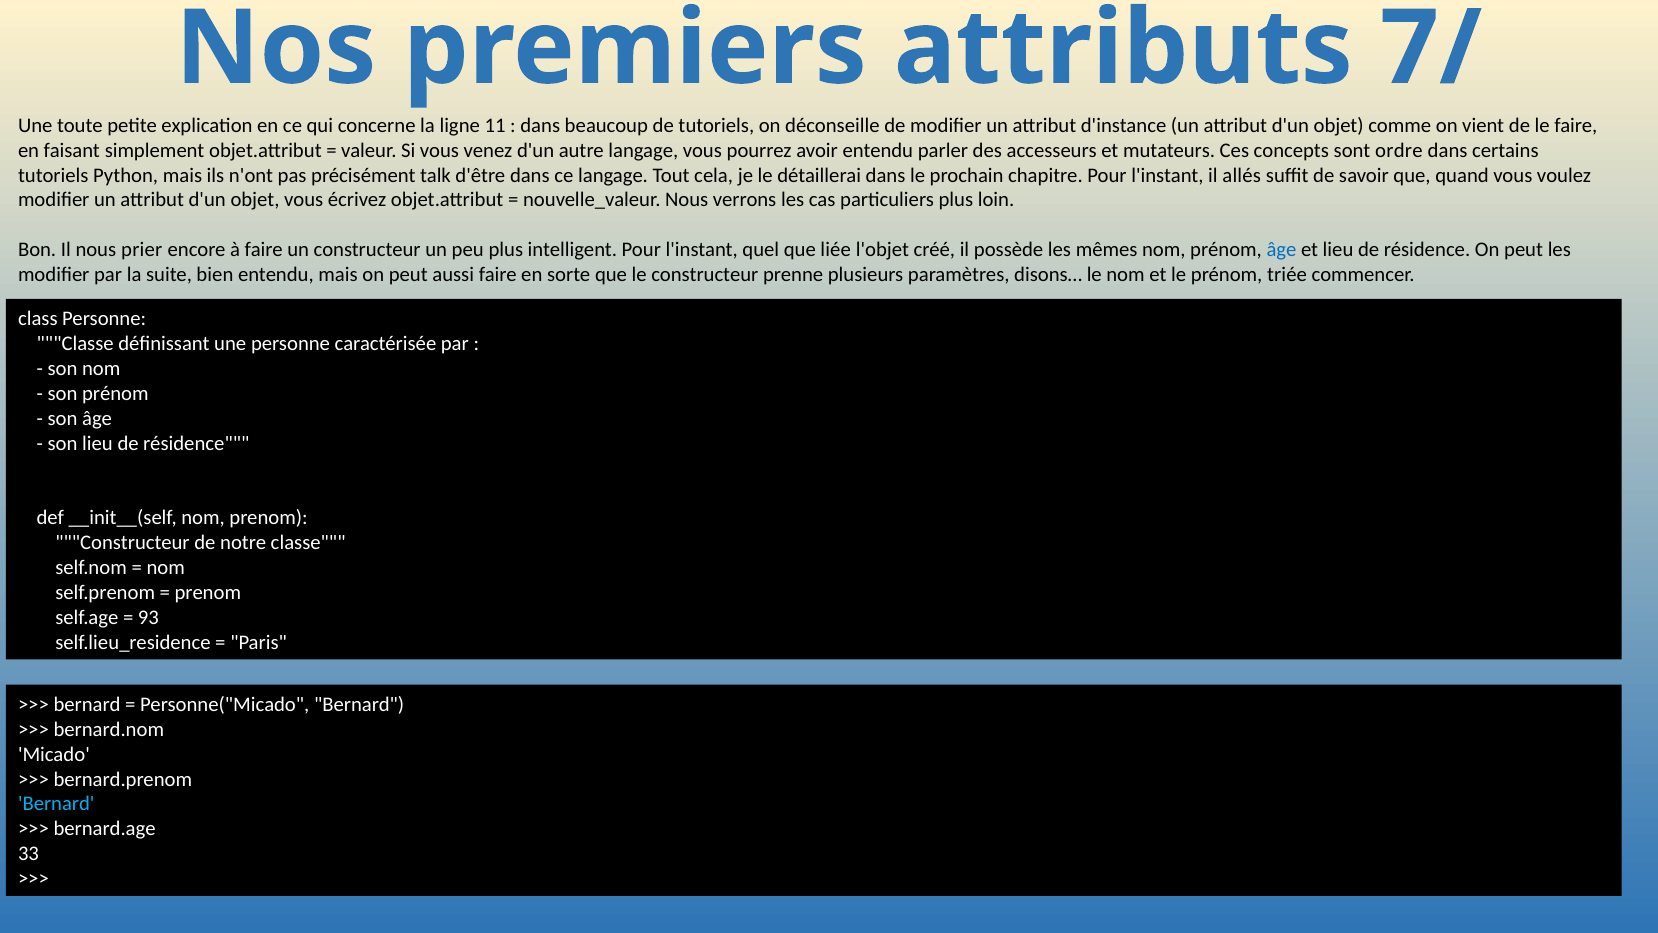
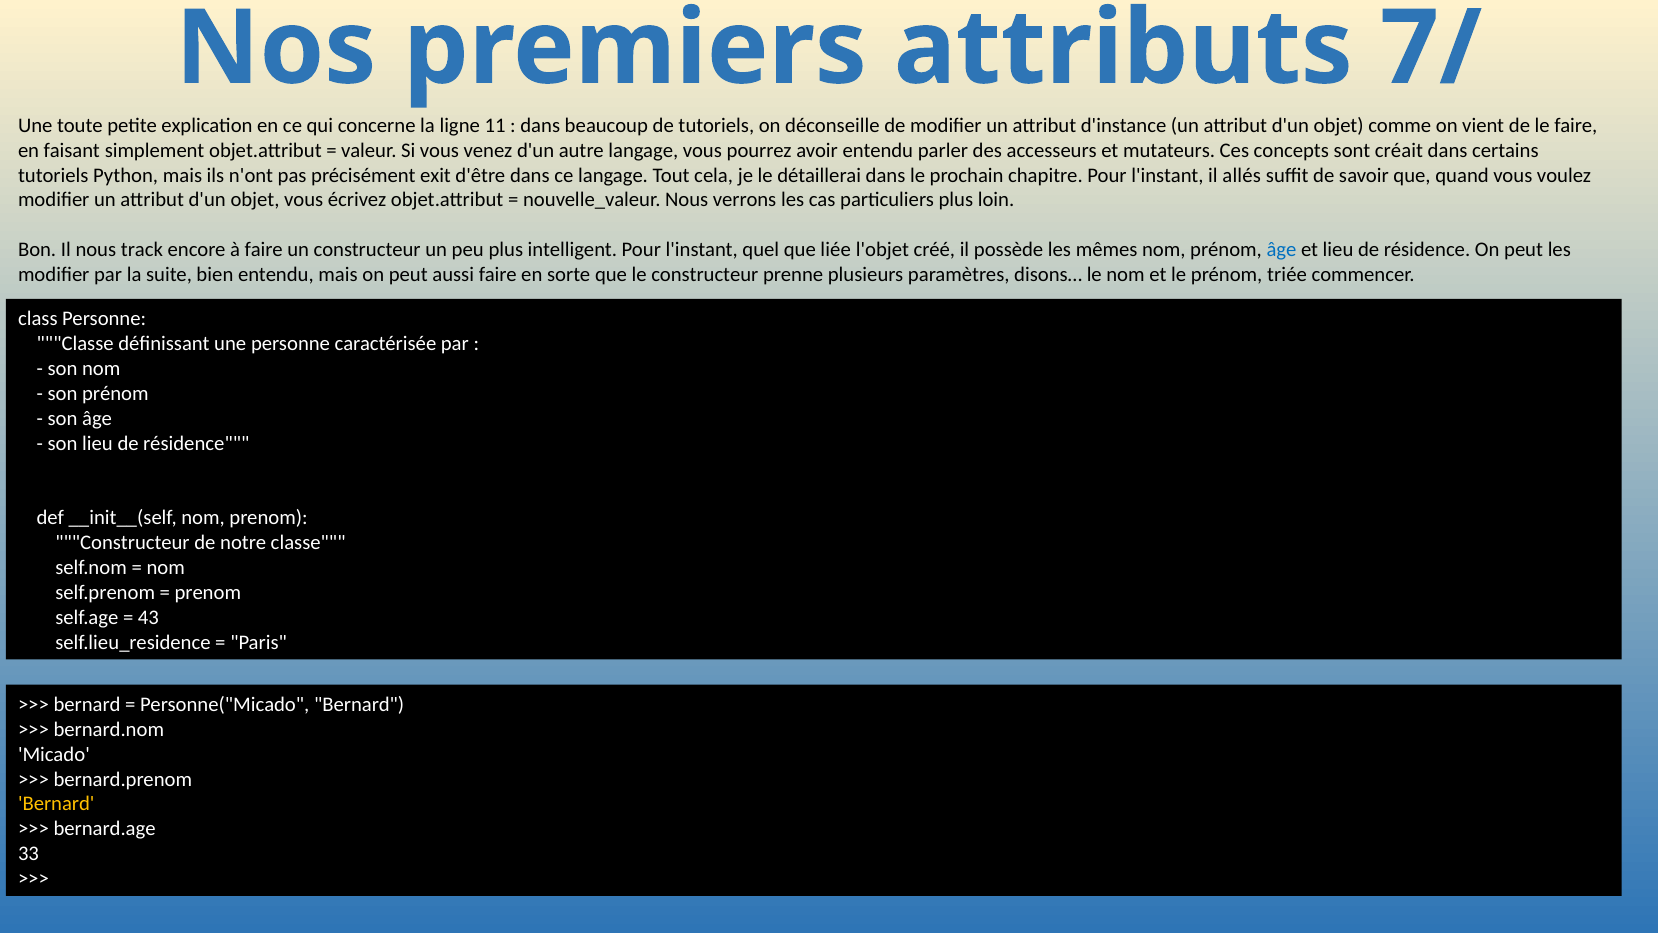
ordre: ordre -> créait
talk: talk -> exit
prier: prier -> track
93: 93 -> 43
Bernard at (56, 804) colour: light blue -> yellow
